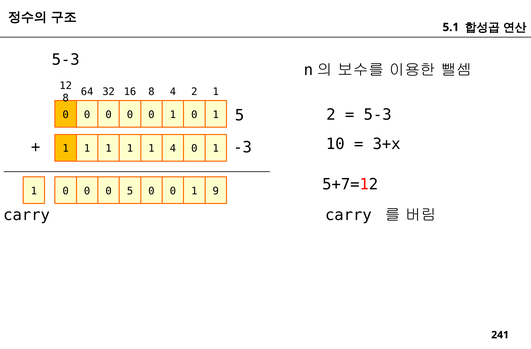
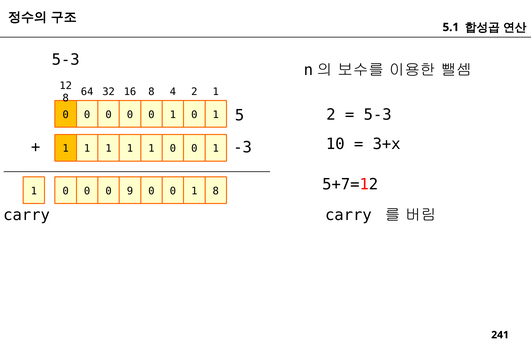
1 1 4: 4 -> 0
0 5: 5 -> 9
1 9: 9 -> 8
